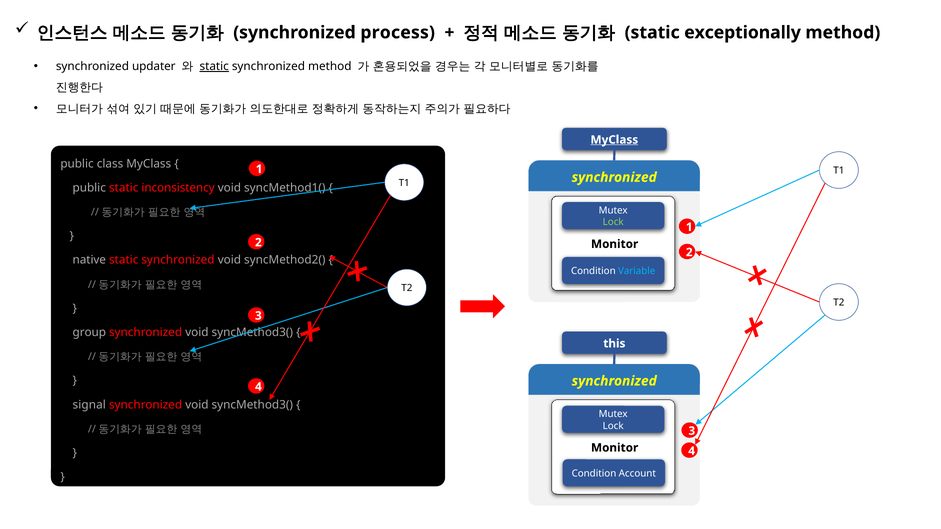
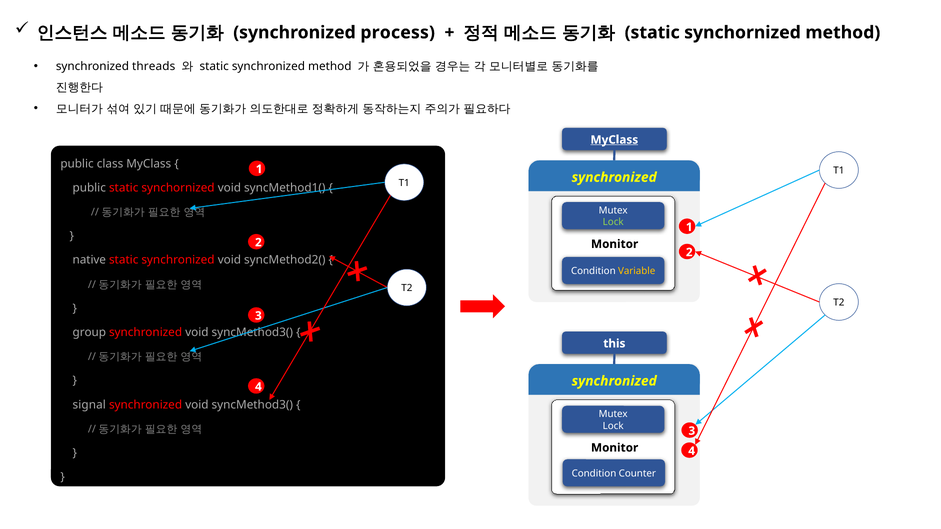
exceptionally at (743, 33): exceptionally -> synchornized
updater: updater -> threads
static at (214, 66) underline: present -> none
public static inconsistency: inconsistency -> synchornized
Variable colour: light blue -> yellow
Account: Account -> Counter
